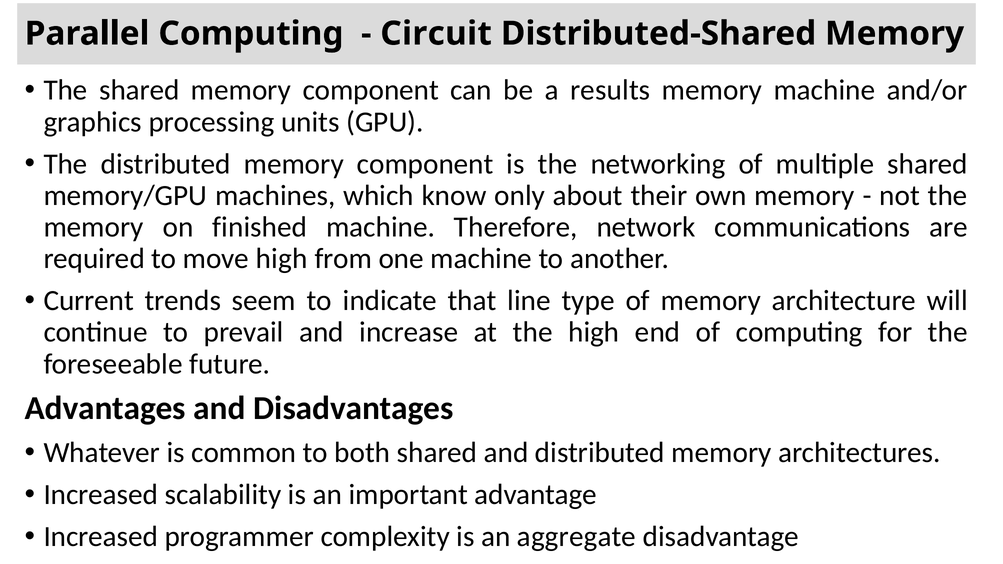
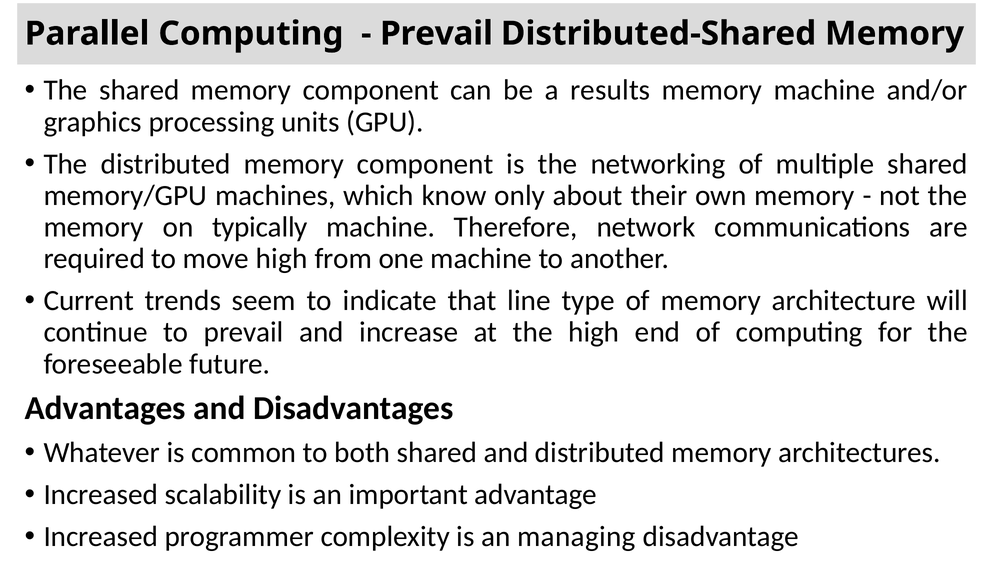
Circuit at (436, 34): Circuit -> Prevail
finished: finished -> typically
aggregate: aggregate -> managing
